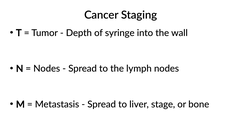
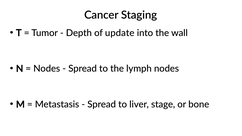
syringe: syringe -> update
